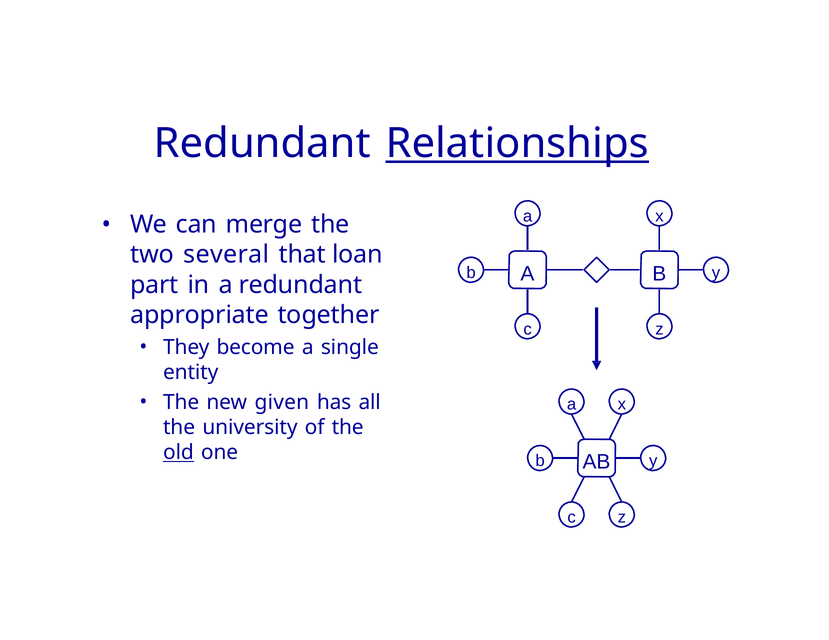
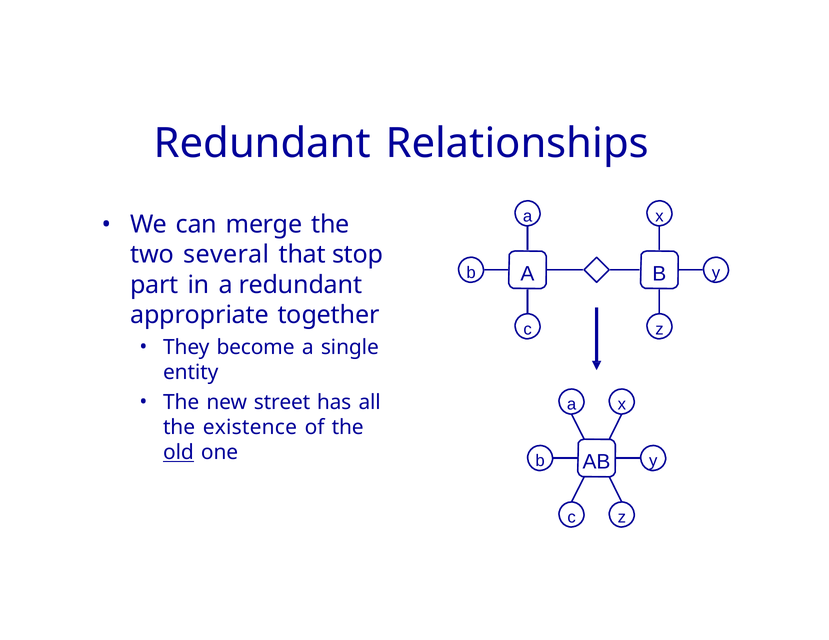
Relationships underline: present -> none
loan: loan -> stop
given: given -> street
university: university -> existence
